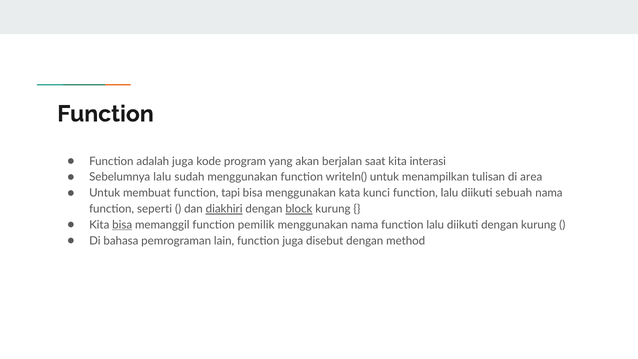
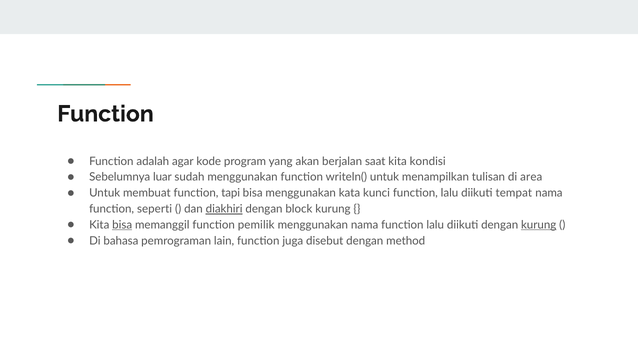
adalah juga: juga -> agar
interasi: interasi -> kondisi
Sebelumnya lalu: lalu -> luar
sebuah: sebuah -> tempat
block underline: present -> none
kurung at (539, 225) underline: none -> present
